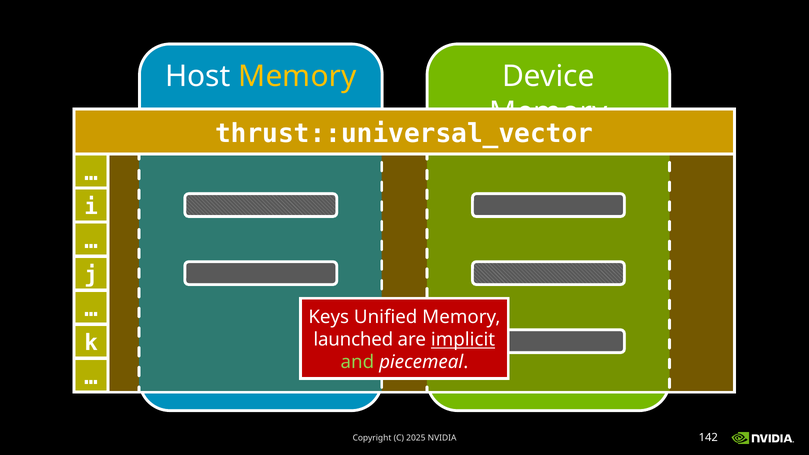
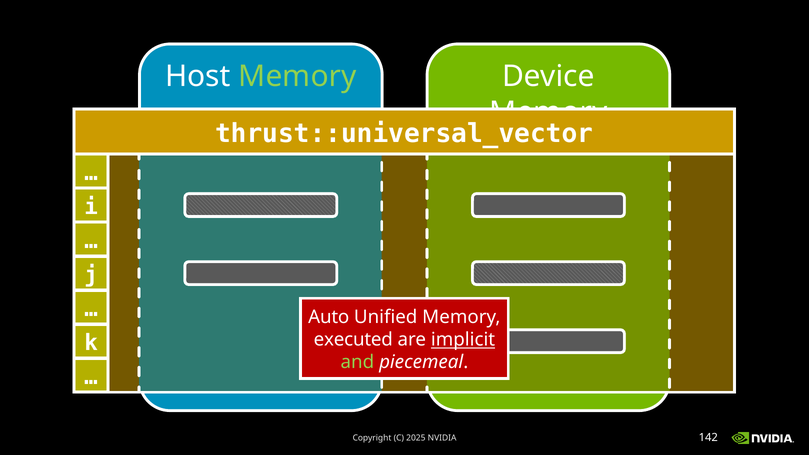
Memory at (297, 76) colour: yellow -> light green
Keys: Keys -> Auto
launched: launched -> executed
